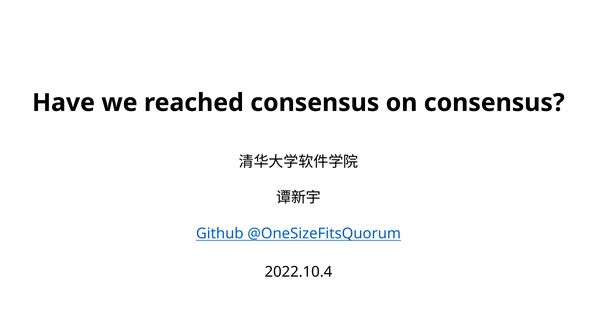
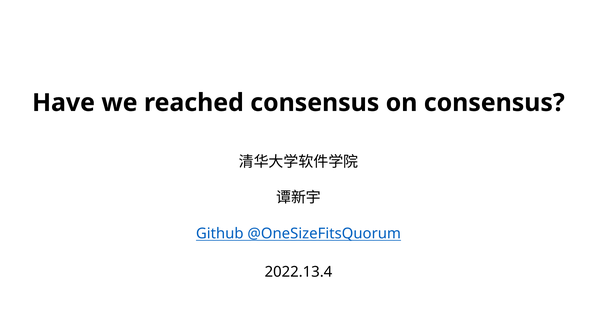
2022.10.4: 2022.10.4 -> 2022.13.4
